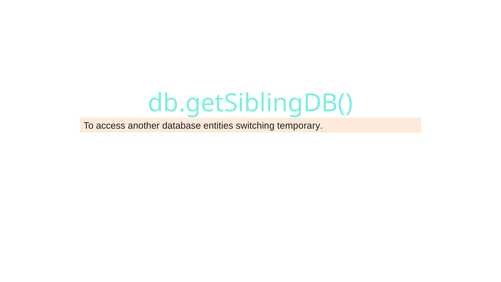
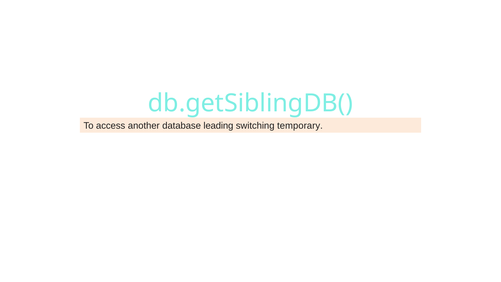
entities: entities -> leading
